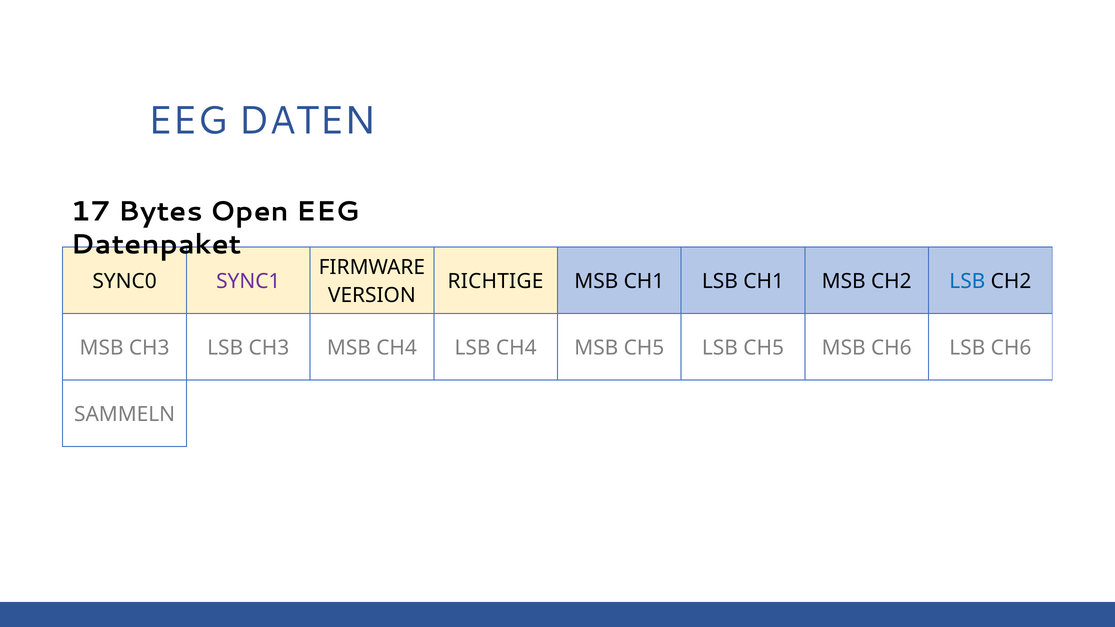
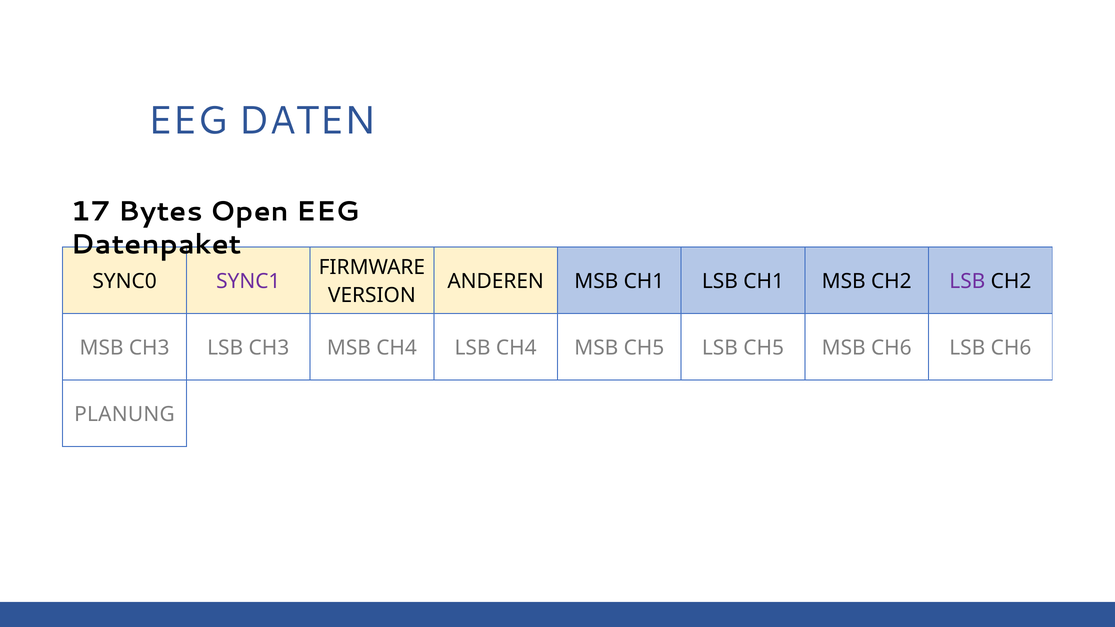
RICHTIGE: RICHTIGE -> ANDEREN
LSB at (967, 281) colour: blue -> purple
SAMMELN: SAMMELN -> PLANUNG
